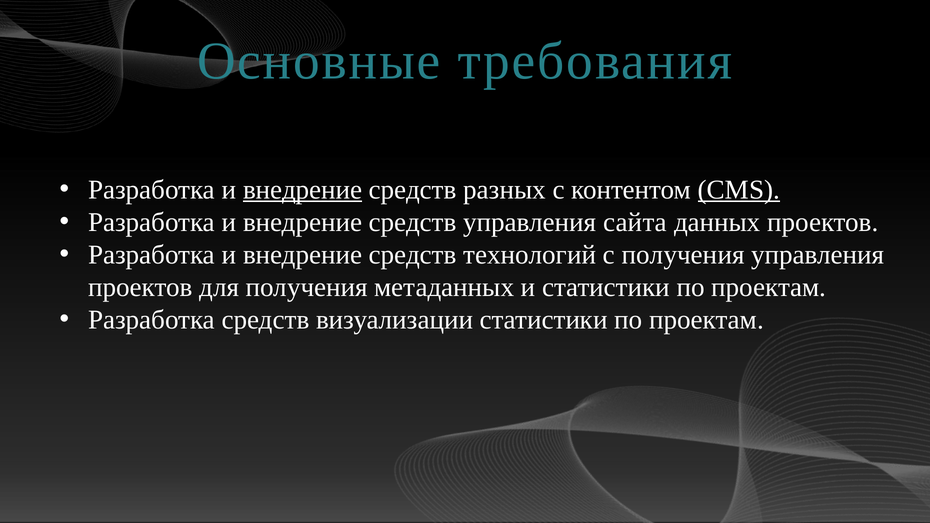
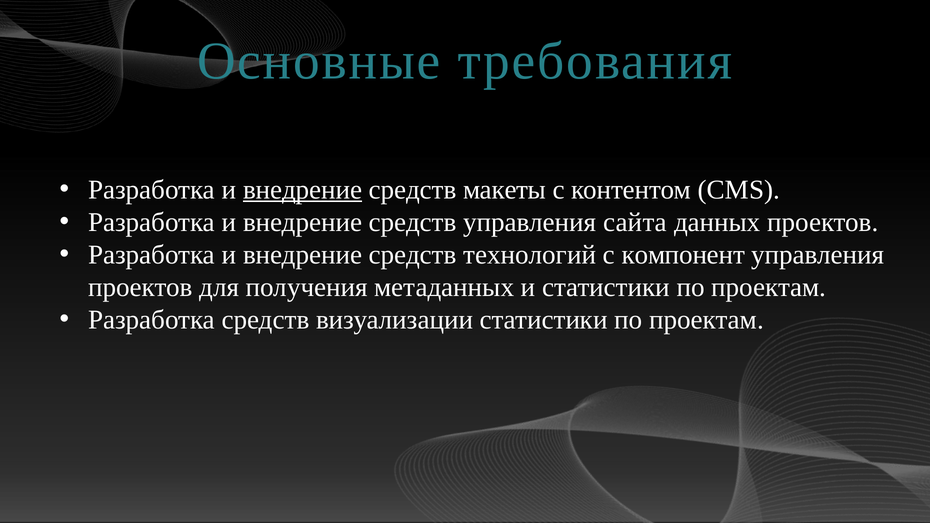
разных: разных -> макеты
CMS underline: present -> none
с получения: получения -> компонент
